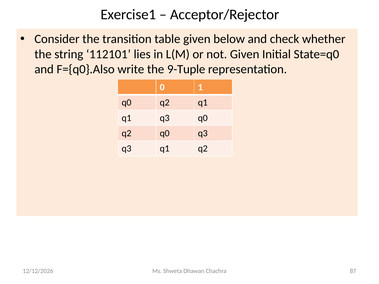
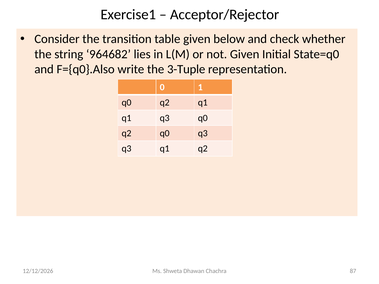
112101: 112101 -> 964682
9-Tuple: 9-Tuple -> 3-Tuple
